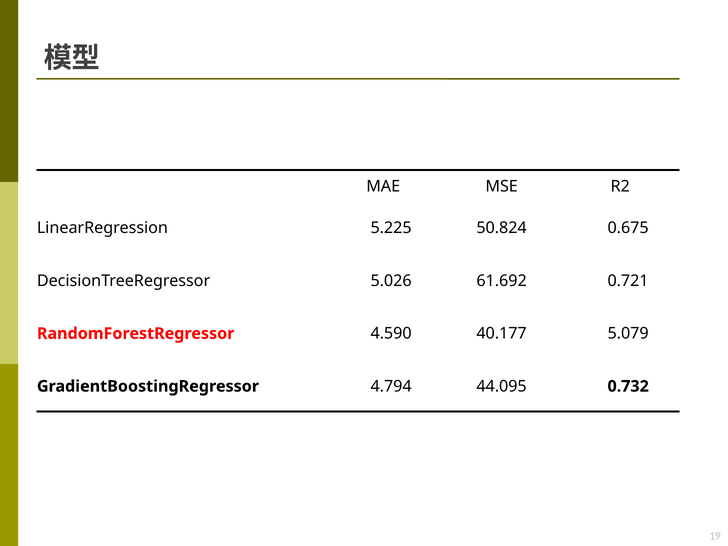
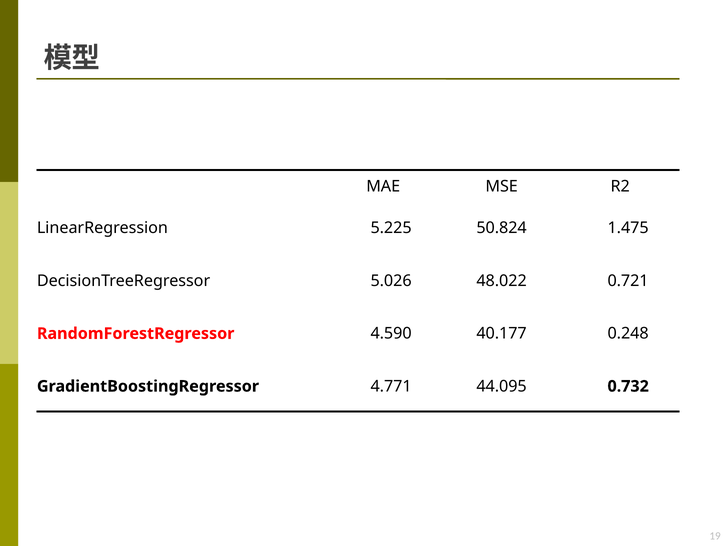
0.675: 0.675 -> 1.475
61.692: 61.692 -> 48.022
5.079: 5.079 -> 0.248
4.794: 4.794 -> 4.771
